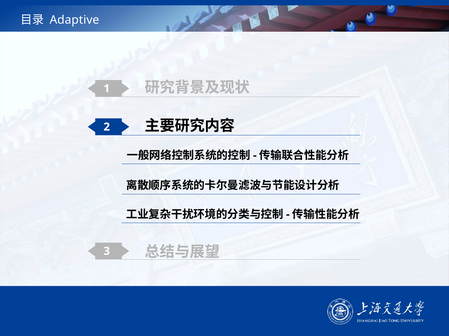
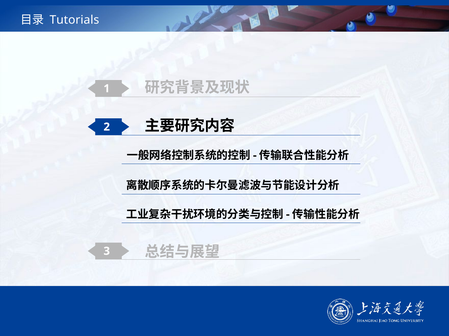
Adaptive: Adaptive -> Tutorials
